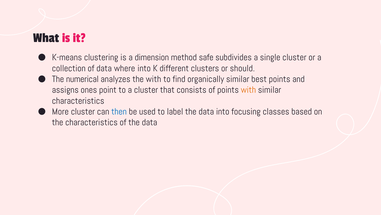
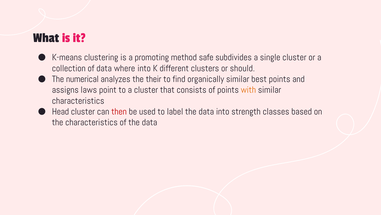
dimension: dimension -> promoting
the with: with -> their
ones: ones -> laws
More: More -> Head
then colour: blue -> red
focusing: focusing -> strength
